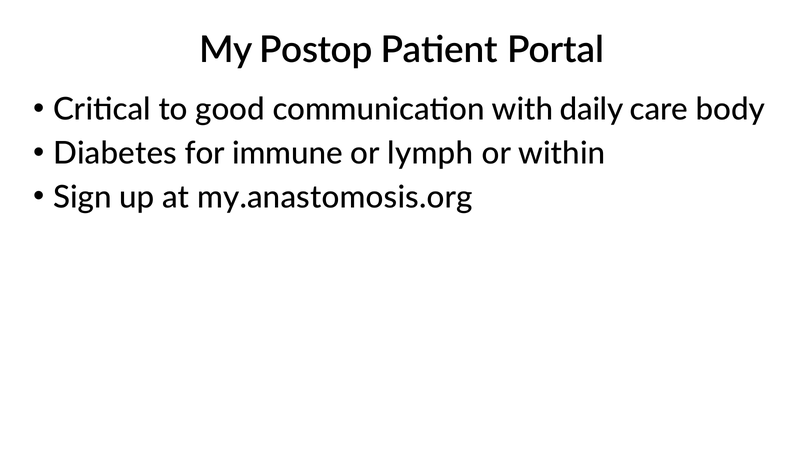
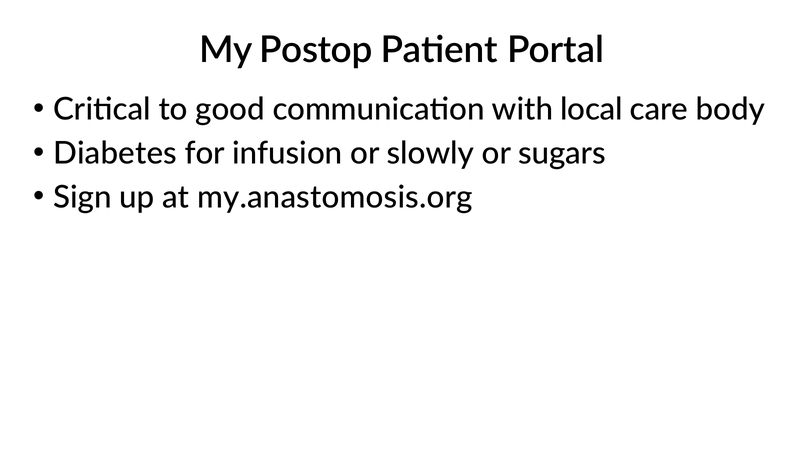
daily: daily -> local
immune: immune -> infusion
lymph: lymph -> slowly
within: within -> sugars
